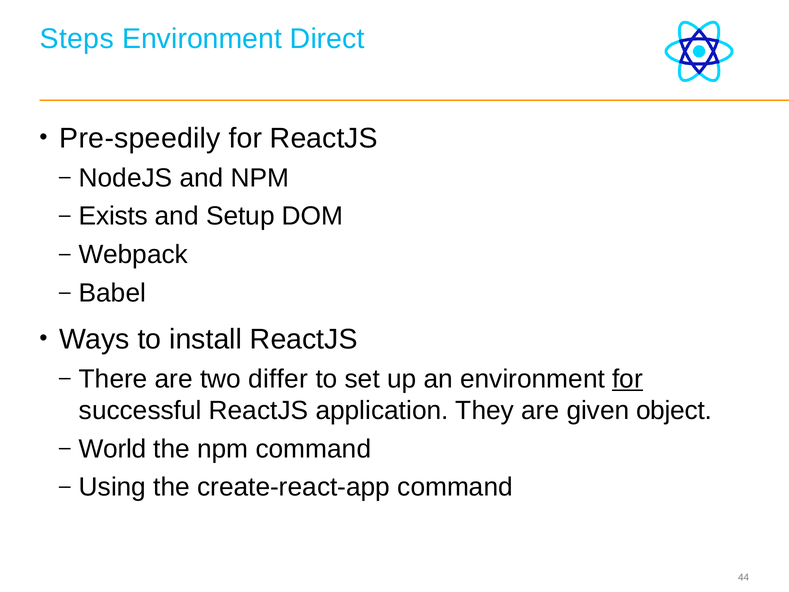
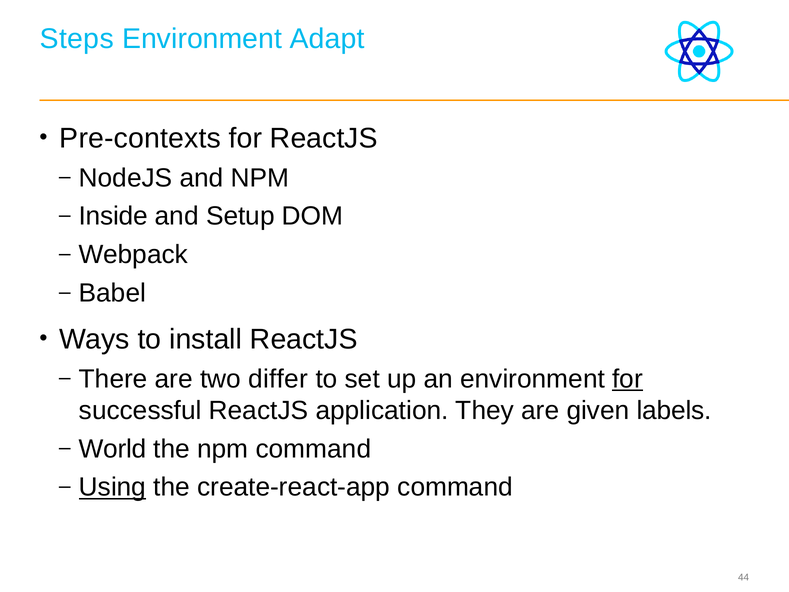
Direct: Direct -> Adapt
Pre-speedily: Pre-speedily -> Pre-contexts
Exists: Exists -> Inside
object: object -> labels
Using underline: none -> present
